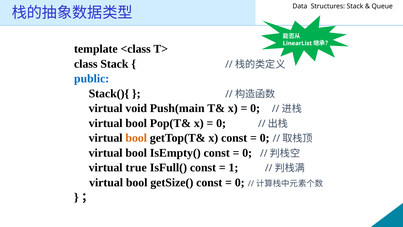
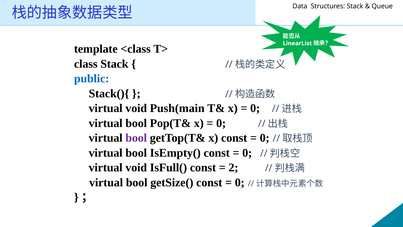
bool at (136, 138) colour: orange -> purple
true at (136, 167): true -> void
1: 1 -> 2
